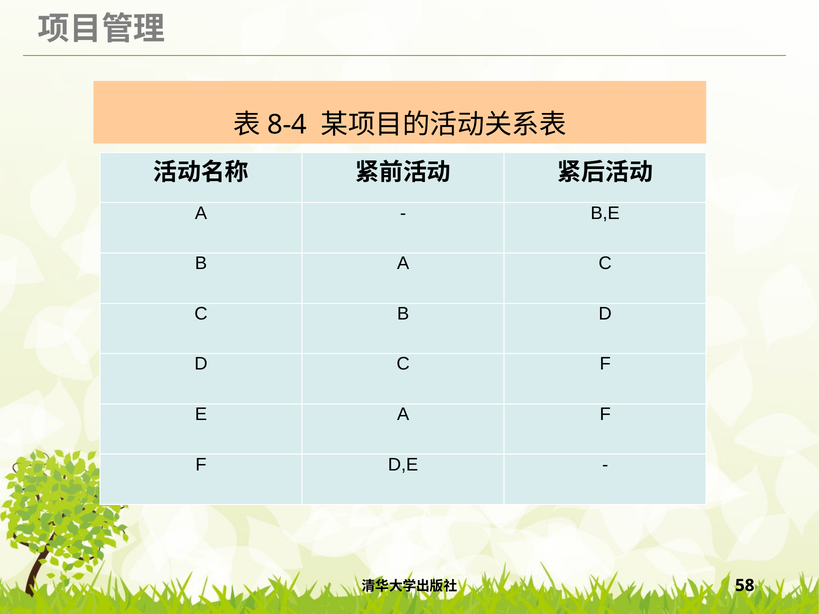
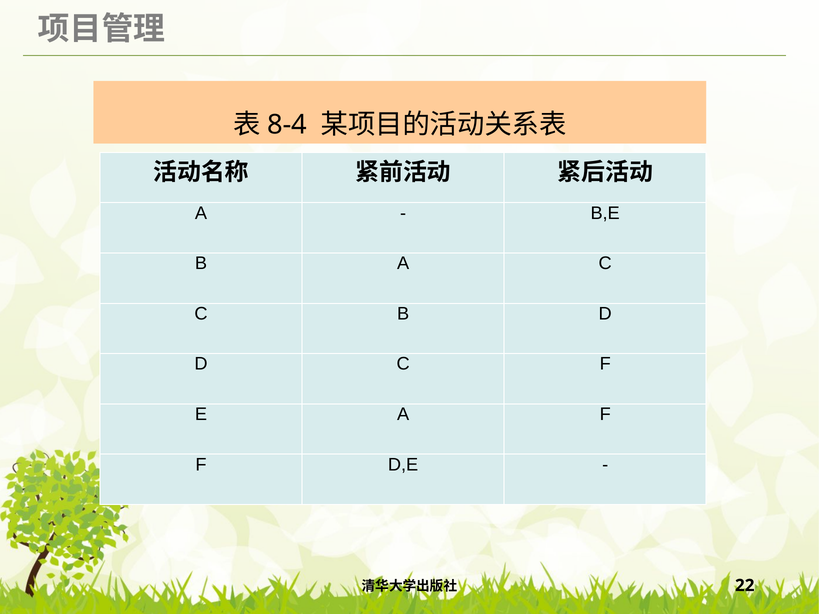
58: 58 -> 22
